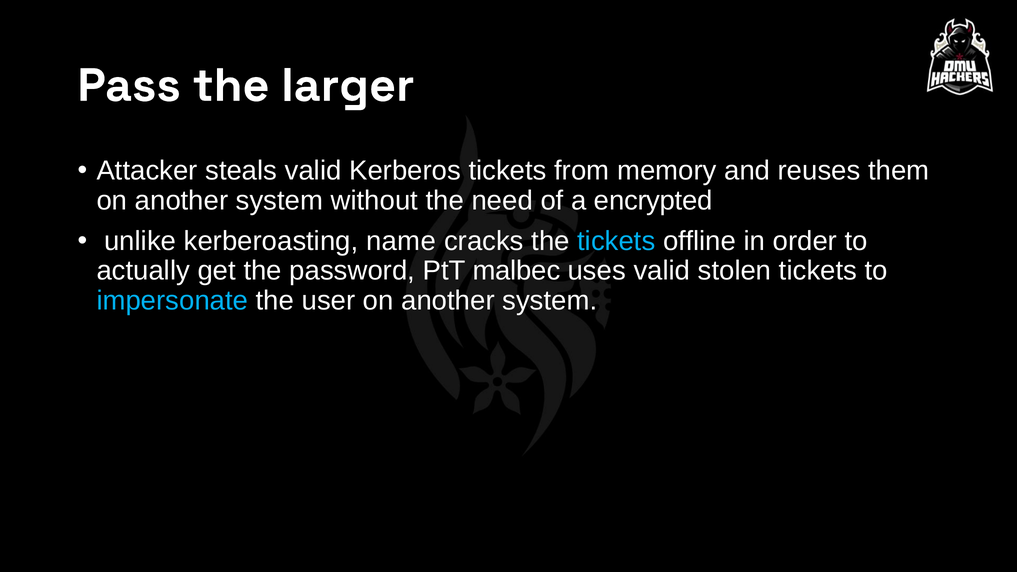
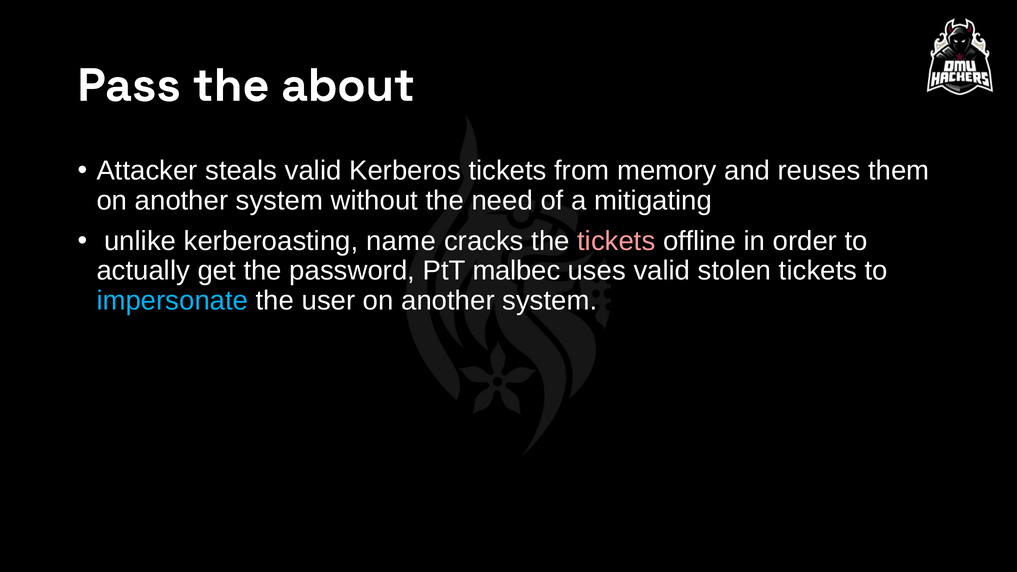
larger: larger -> about
encrypted: encrypted -> mitigating
tickets at (616, 241) colour: light blue -> pink
